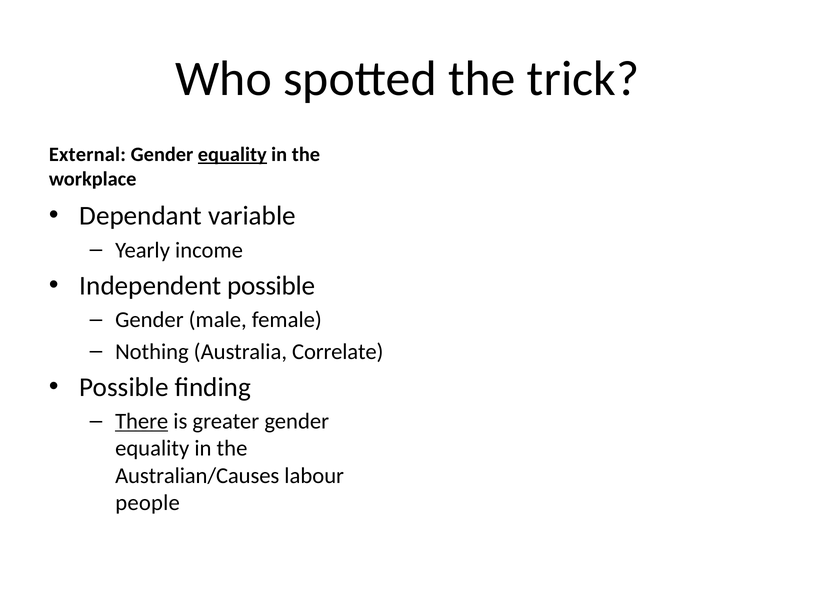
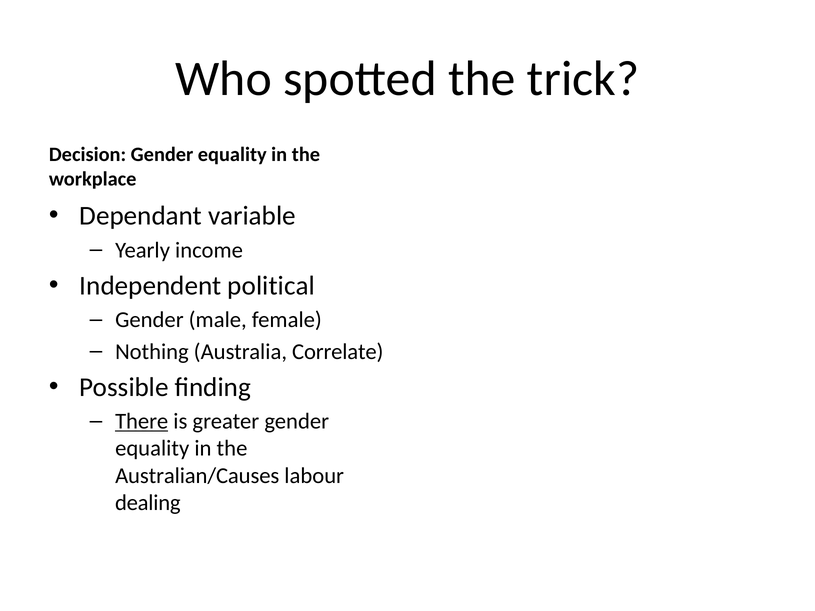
External: External -> Decision
equality at (232, 155) underline: present -> none
Independent possible: possible -> political
people: people -> dealing
